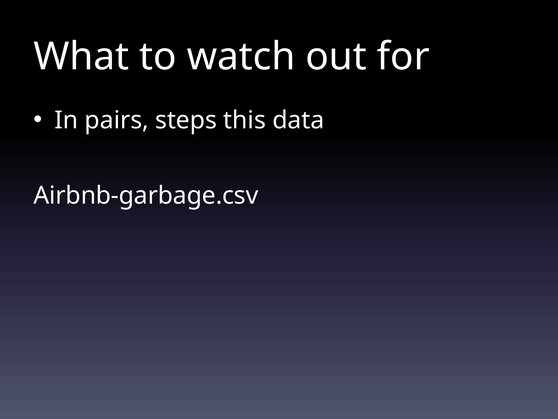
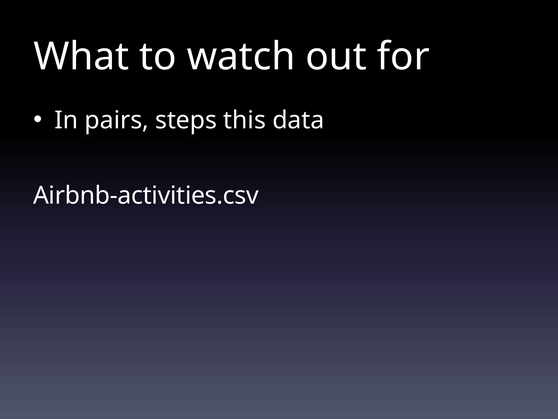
Airbnb-garbage.csv: Airbnb-garbage.csv -> Airbnb-activities.csv
